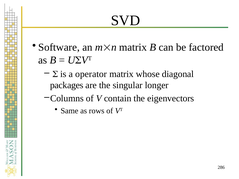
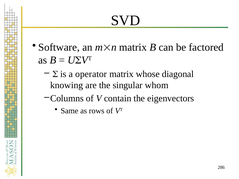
packages: packages -> knowing
longer: longer -> whom
